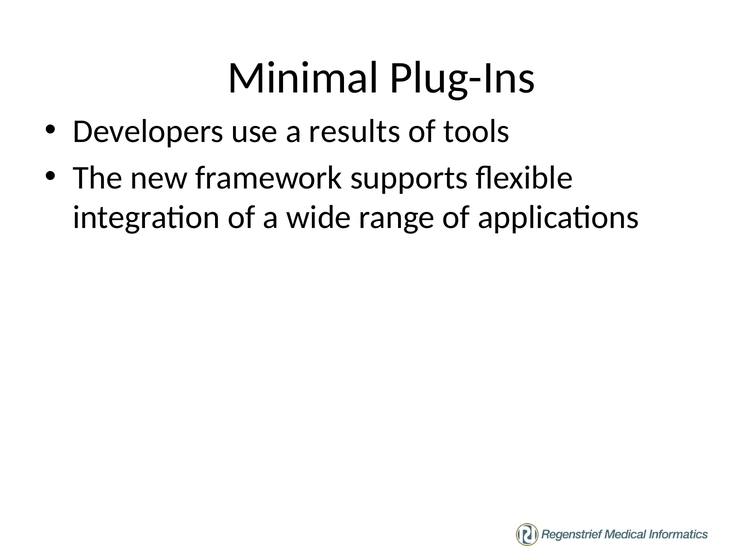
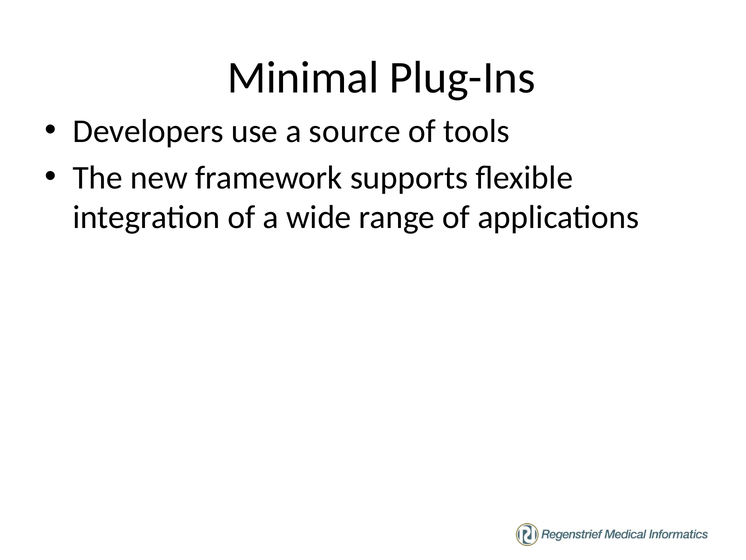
results: results -> source
